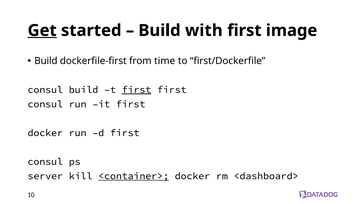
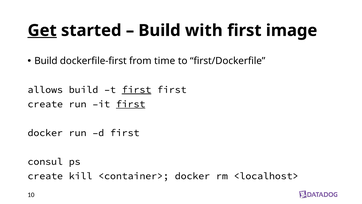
consul at (45, 90): consul -> allows
consul at (45, 104): consul -> create
first at (131, 104) underline: none -> present
server at (45, 176): server -> create
<container> underline: present -> none
<dashboard>: <dashboard> -> <localhost>
